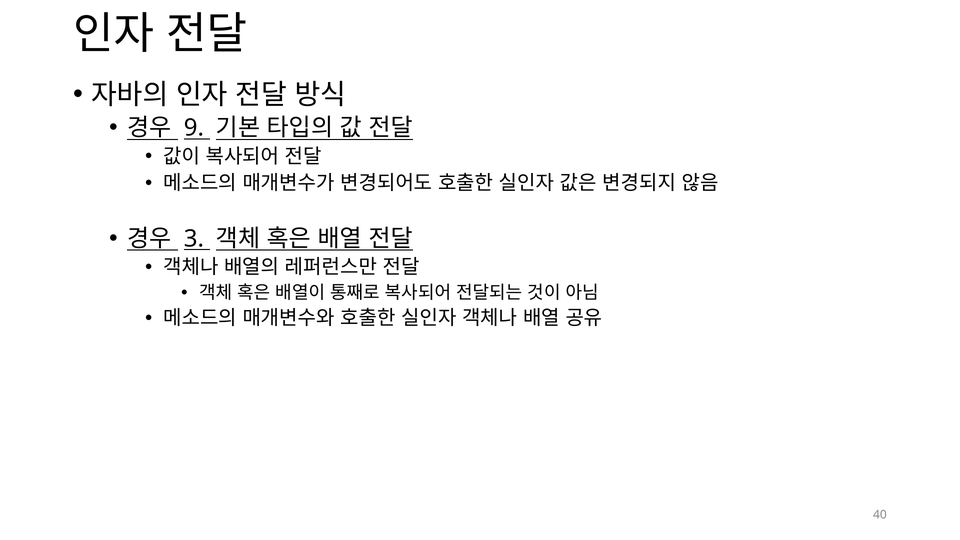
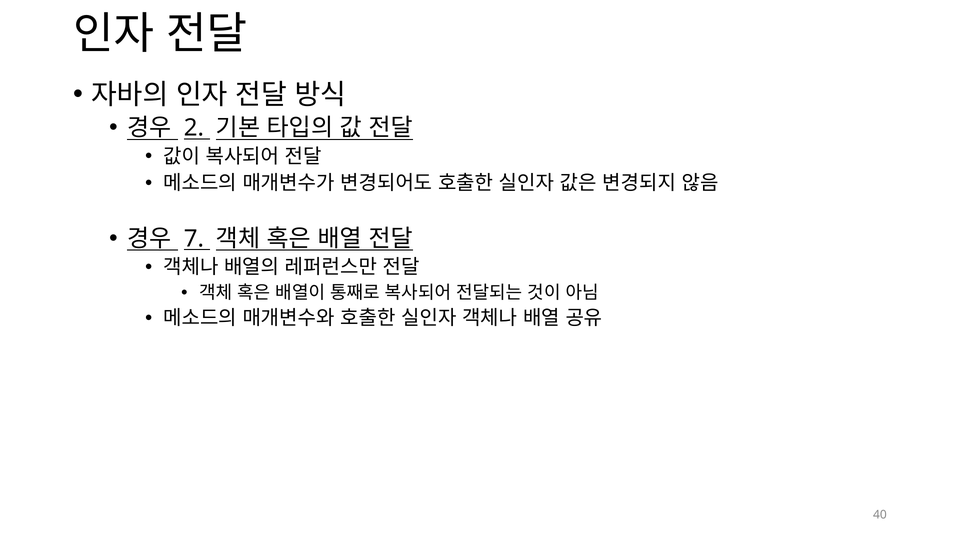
9: 9 -> 2
3: 3 -> 7
